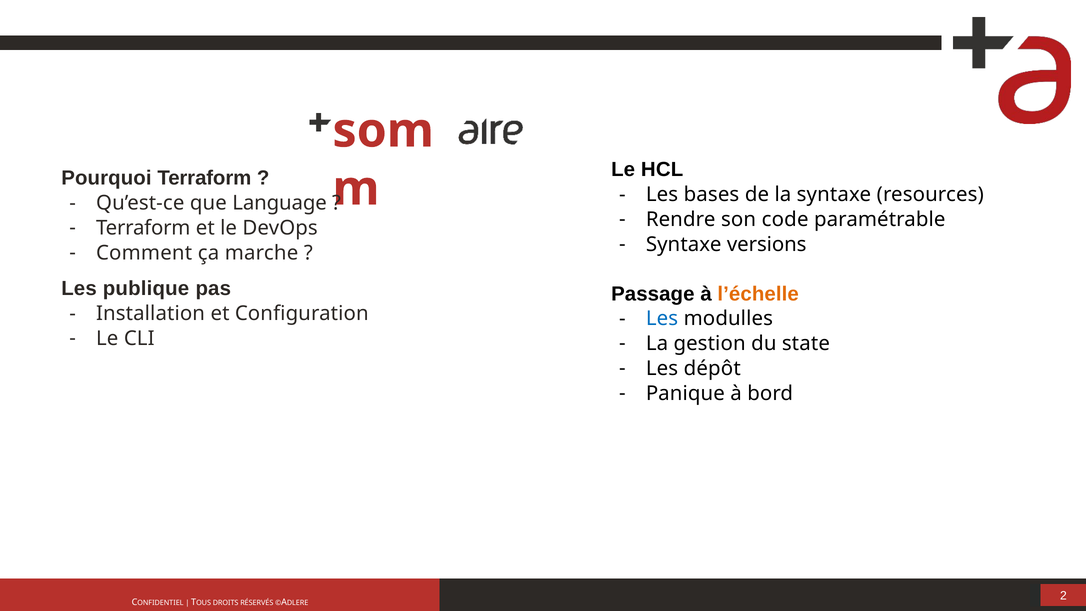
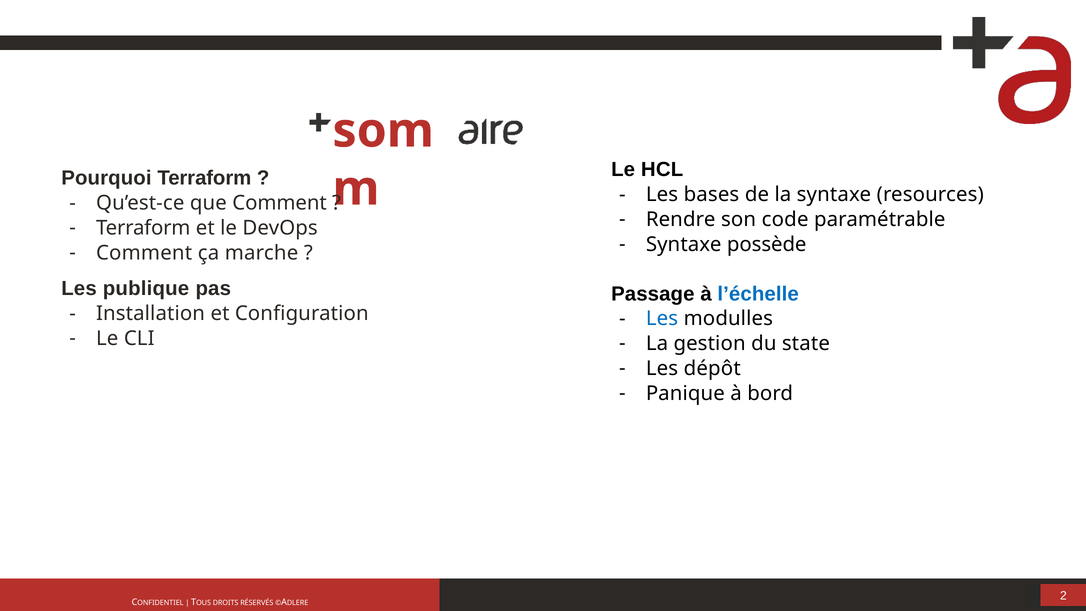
que Language: Language -> Comment
versions: versions -> possède
l’échelle colour: orange -> blue
